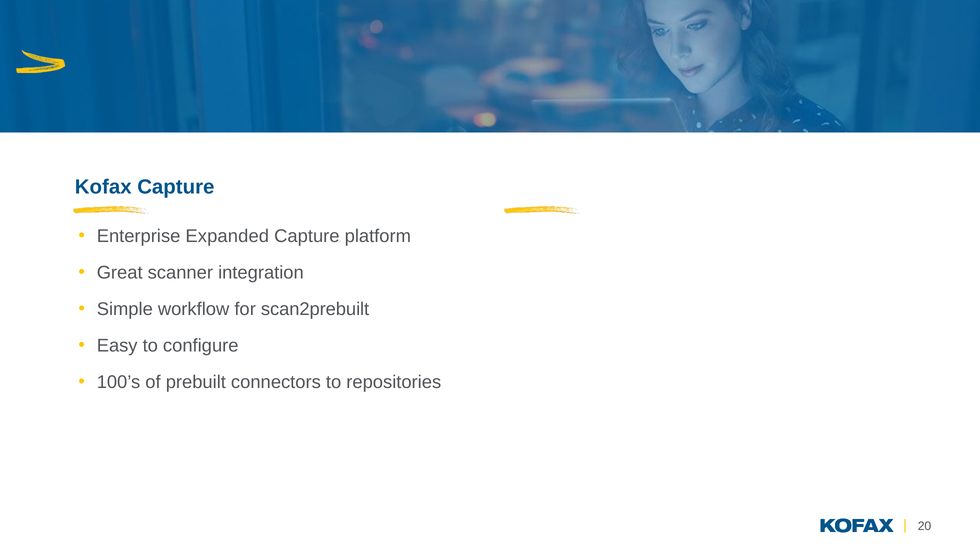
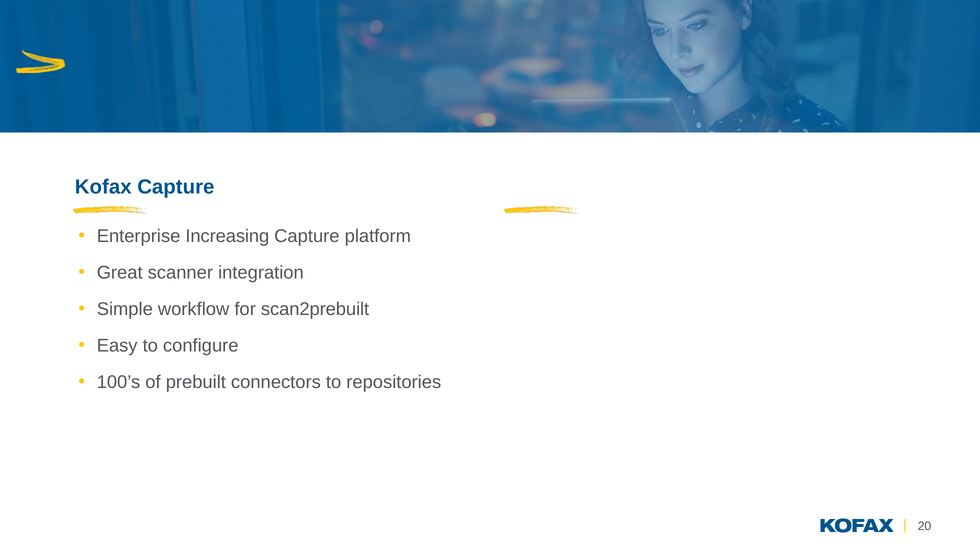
Expanded: Expanded -> Increasing
